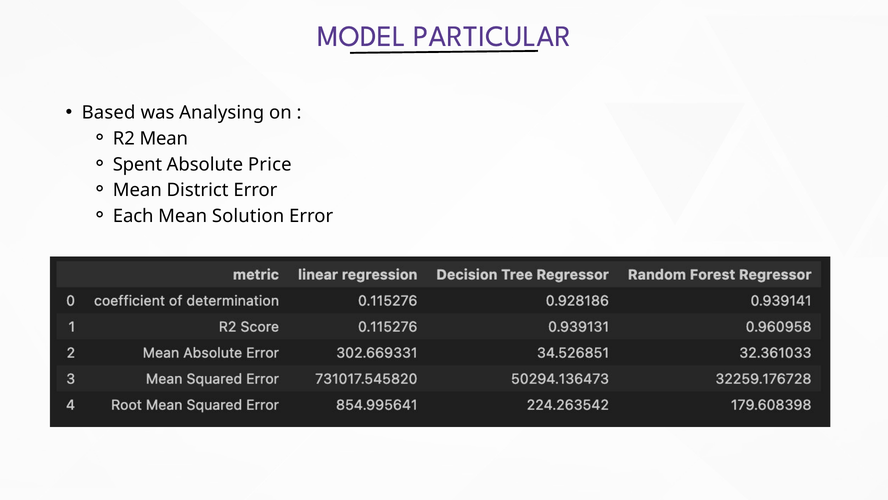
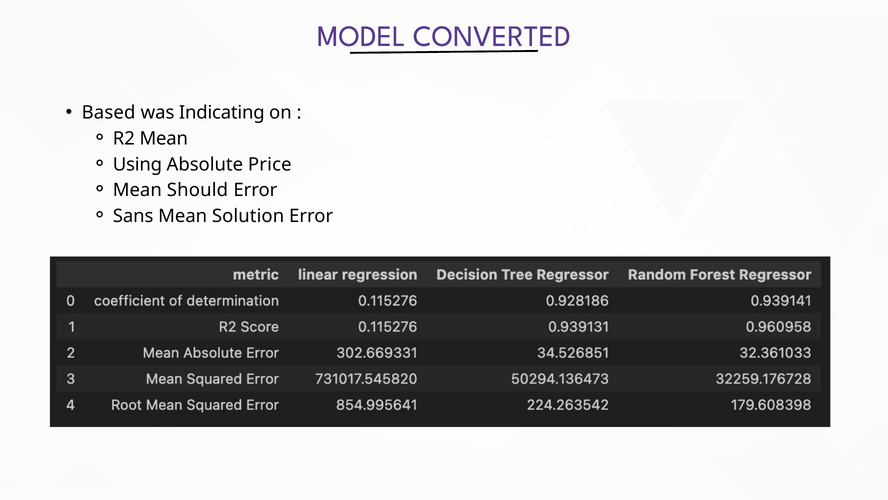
PARTICULAR: PARTICULAR -> CONVERTED
Analysing: Analysing -> Indicating
Spent: Spent -> Using
District: District -> Should
Each: Each -> Sans
